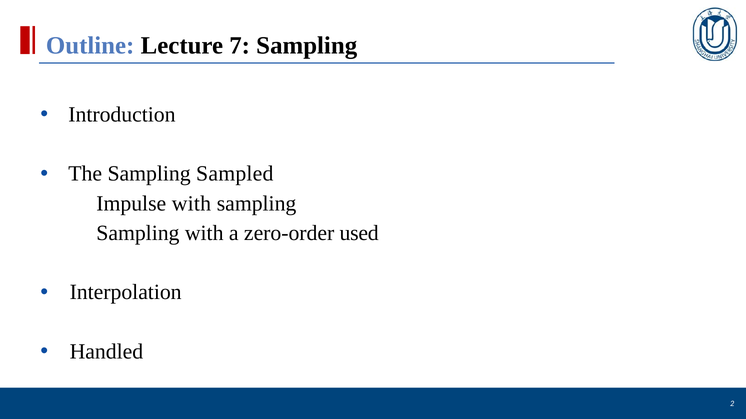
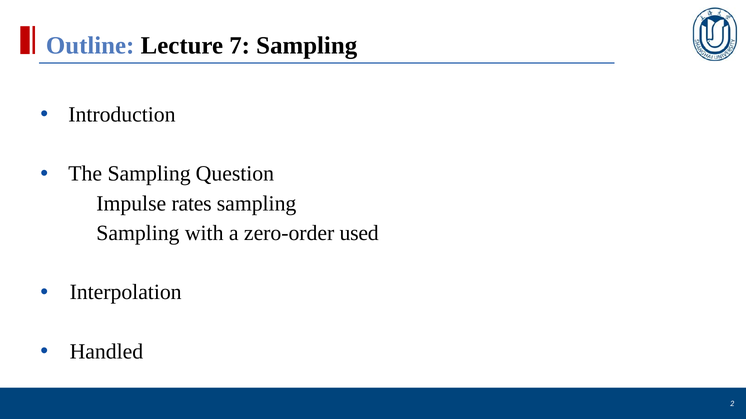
Sampled: Sampled -> Question
Impulse with: with -> rates
